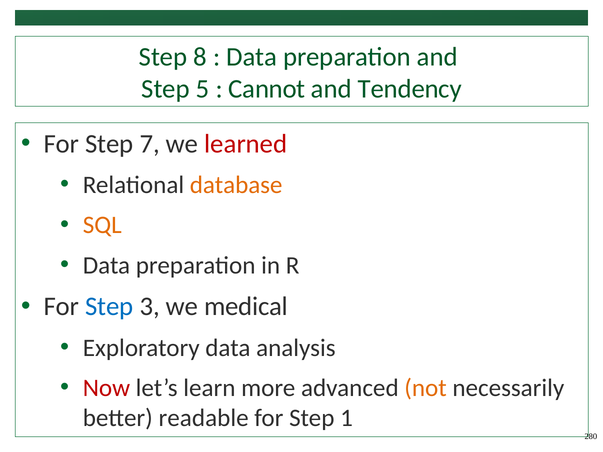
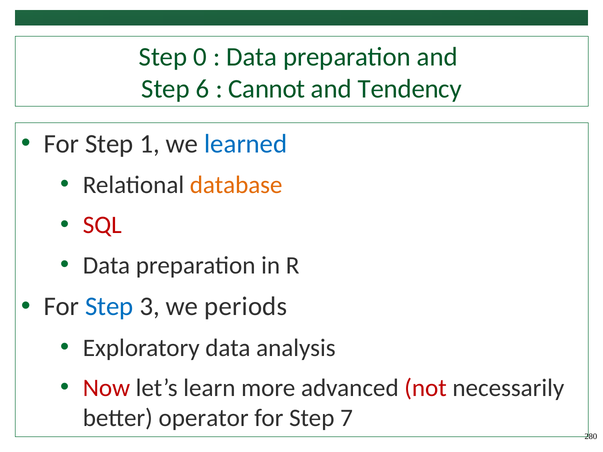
8: 8 -> 0
5: 5 -> 6
7: 7 -> 1
learned colour: red -> blue
SQL colour: orange -> red
medical: medical -> periods
not colour: orange -> red
readable: readable -> operator
1: 1 -> 7
